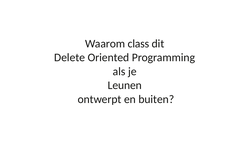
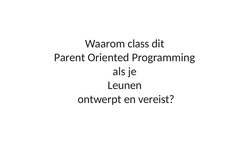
Delete: Delete -> Parent
buiten: buiten -> vereist
